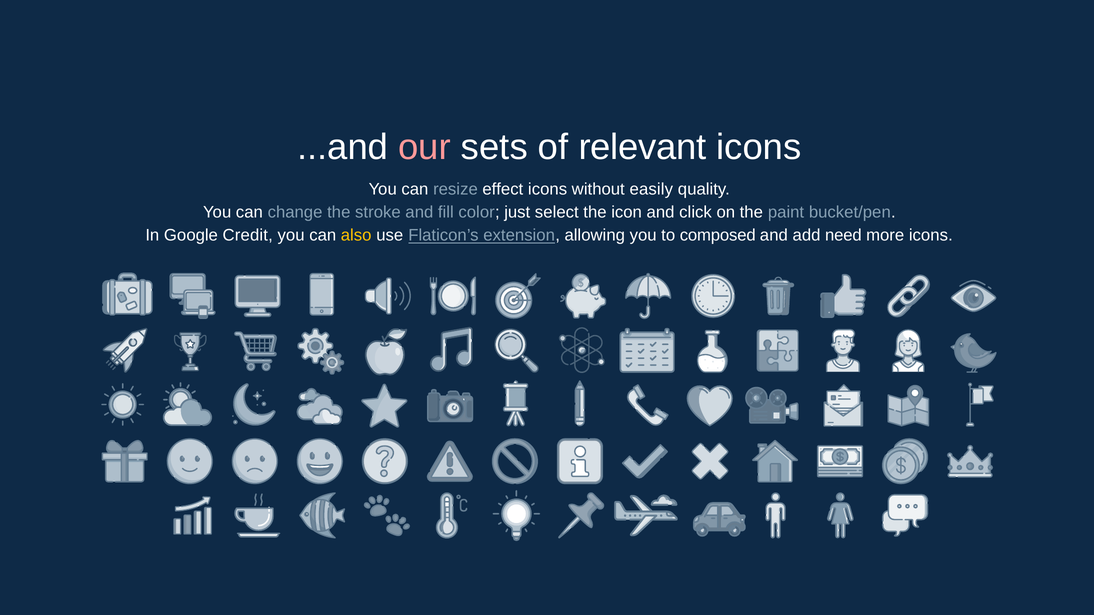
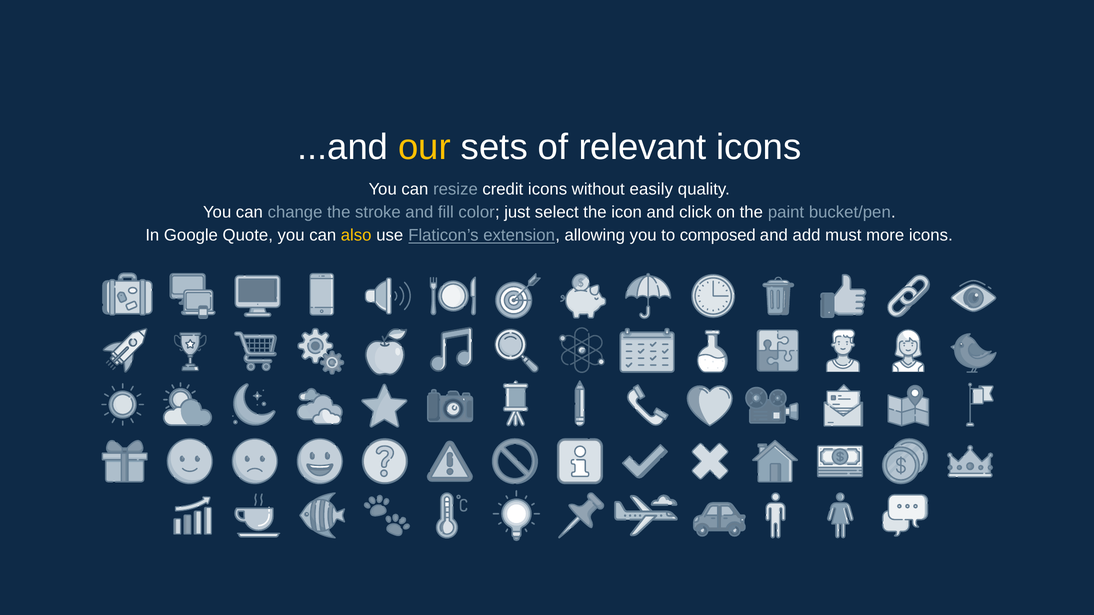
our colour: pink -> yellow
effect: effect -> credit
Credit: Credit -> Quote
need: need -> must
